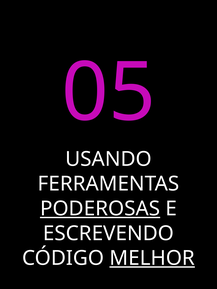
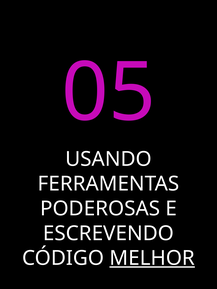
PODEROSAS underline: present -> none
